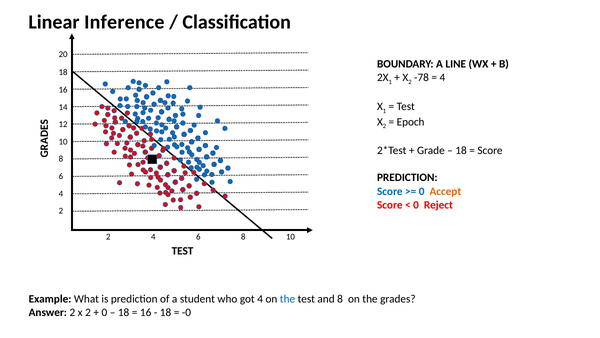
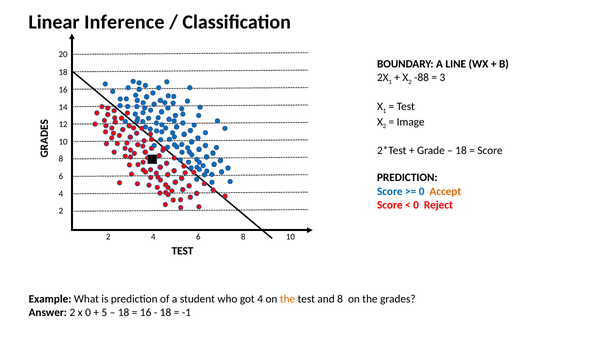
-78: -78 -> -88
4 at (442, 77): 4 -> 3
Epoch: Epoch -> Image
the at (287, 299) colour: blue -> orange
2 x 2: 2 -> 0
0 at (104, 312): 0 -> 5
-0: -0 -> -1
